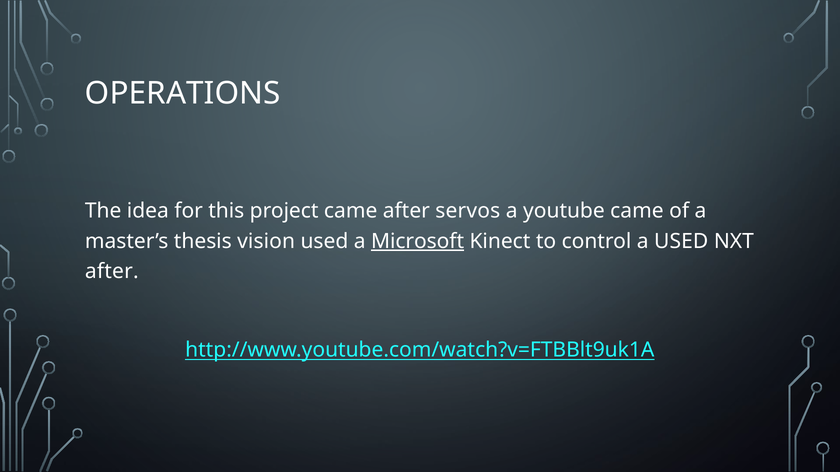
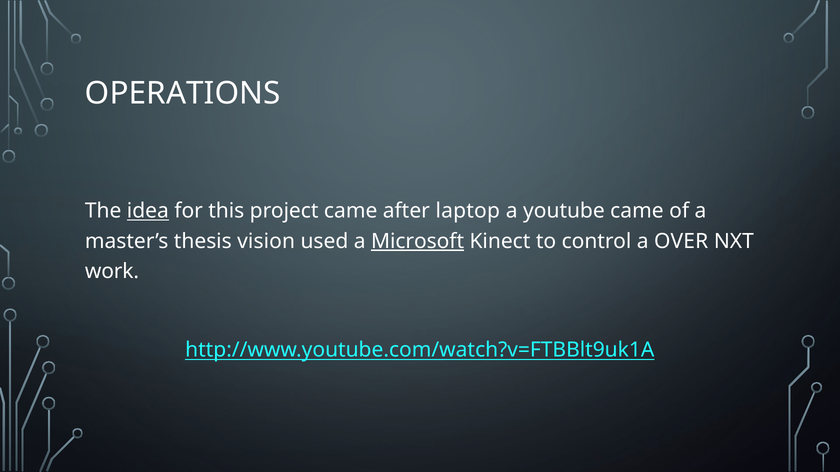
idea underline: none -> present
servos: servos -> laptop
a USED: USED -> OVER
after at (112, 272): after -> work
